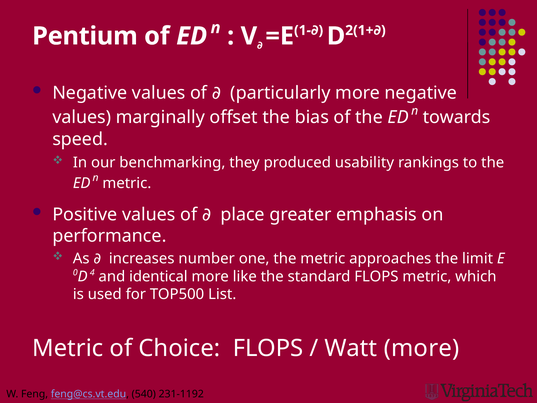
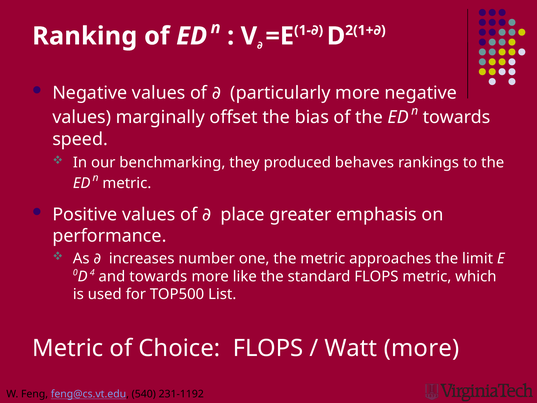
Pentium: Pentium -> Ranking
usability: usability -> behaves
and identical: identical -> towards
